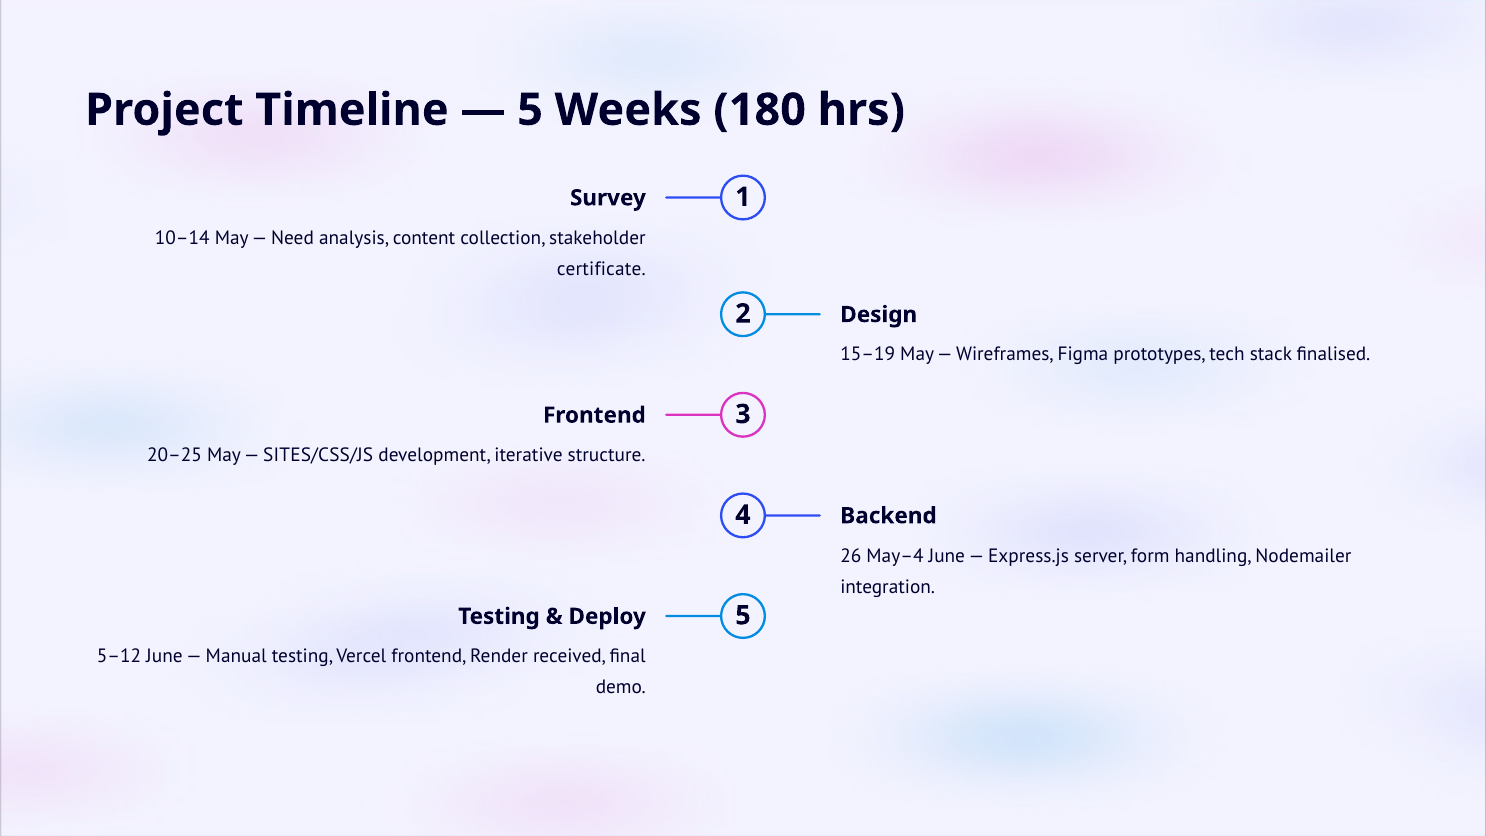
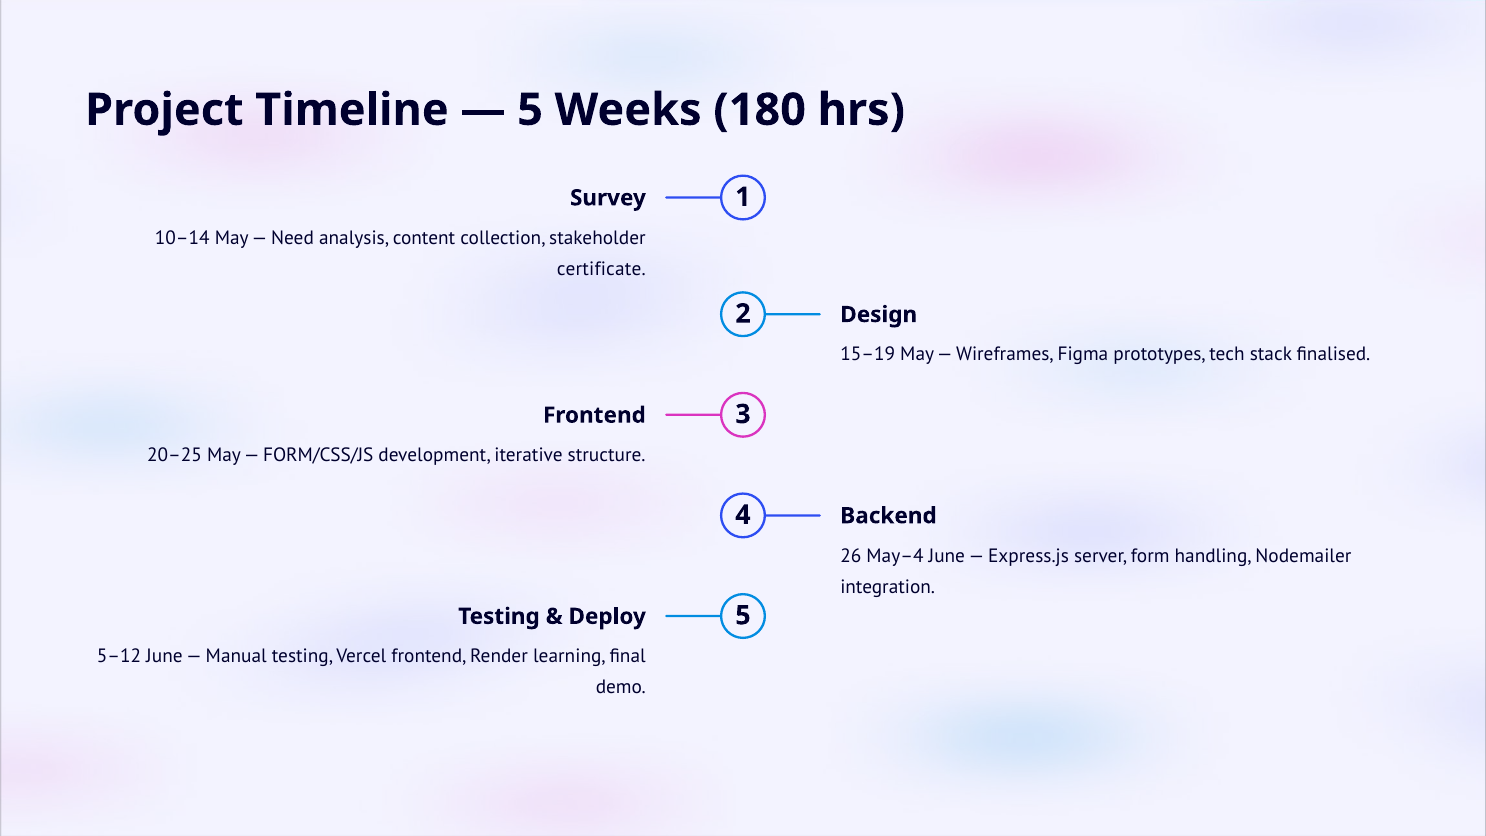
SITES/CSS/JS: SITES/CSS/JS -> FORM/CSS/JS
received: received -> learning
